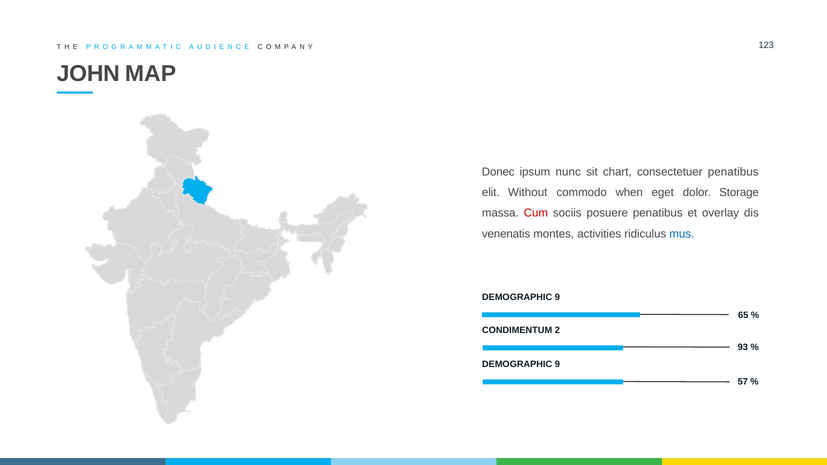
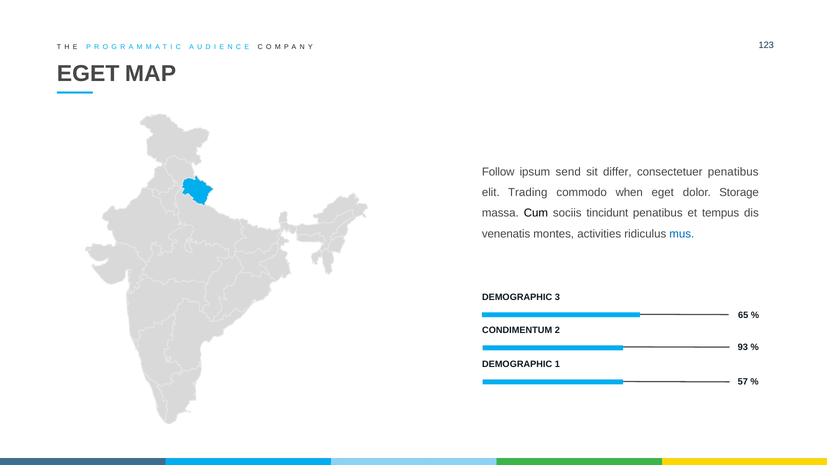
JOHN at (88, 74): JOHN -> EGET
Donec: Donec -> Follow
nunc: nunc -> send
chart: chart -> differ
Without: Without -> Trading
Cum colour: red -> black
posuere: posuere -> tincidunt
overlay: overlay -> tempus
9 at (557, 297): 9 -> 3
9 at (557, 364): 9 -> 1
